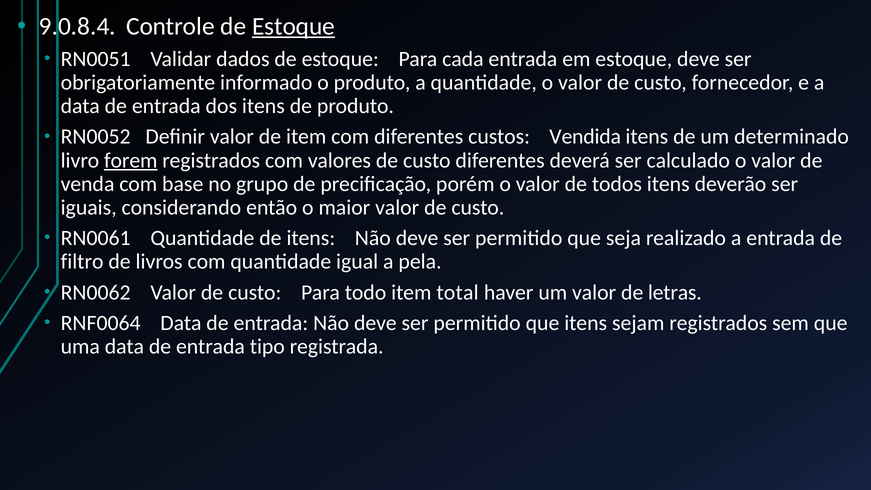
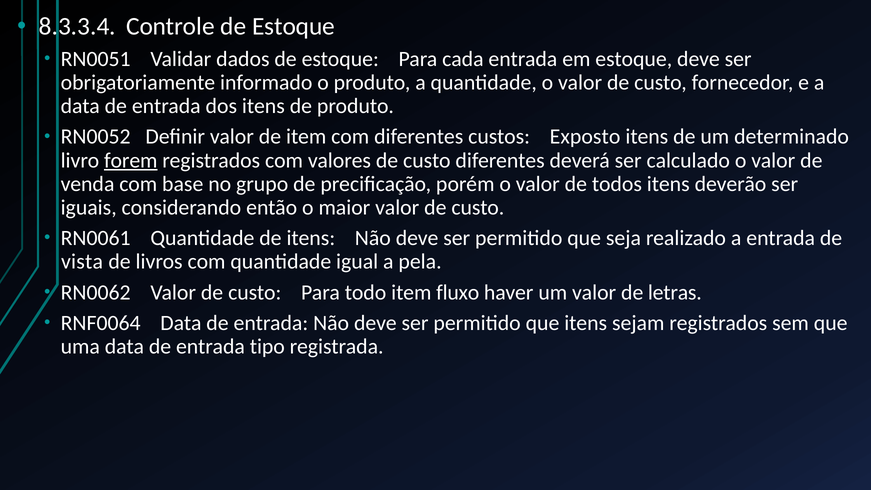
9.0.8.4: 9.0.8.4 -> 8.3.3.4
Estoque at (294, 26) underline: present -> none
Vendida: Vendida -> Exposto
filtro: filtro -> vista
total: total -> fluxo
